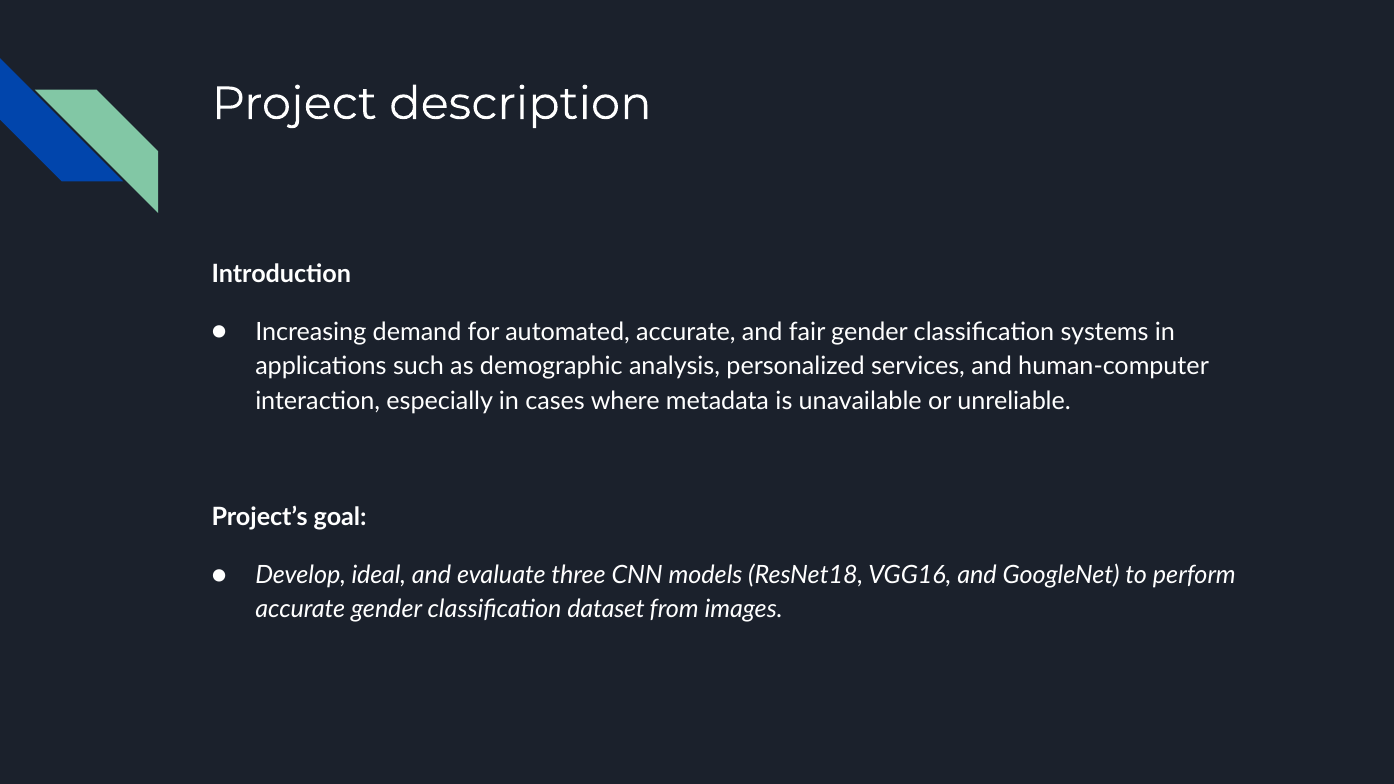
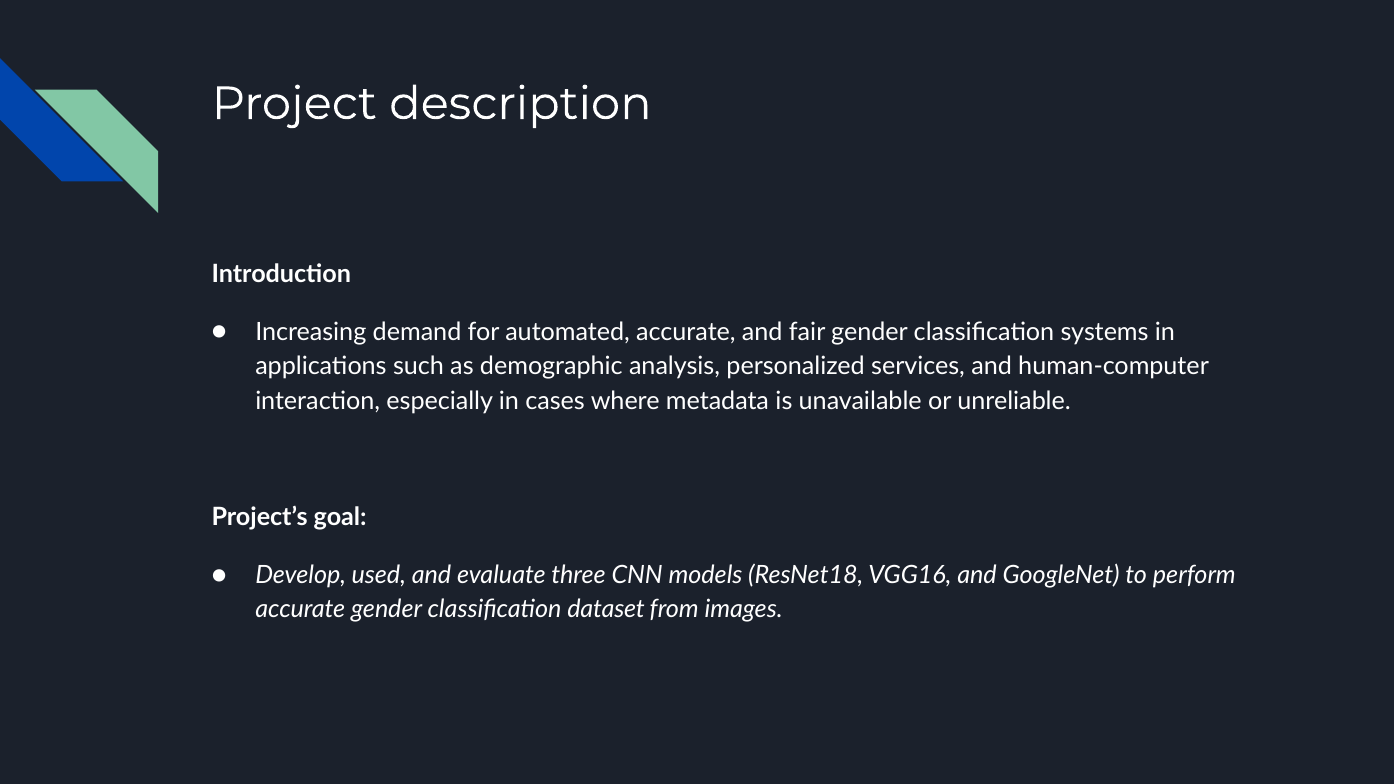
ideal: ideal -> used
